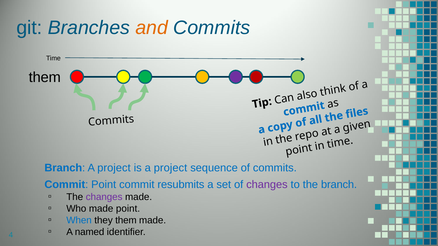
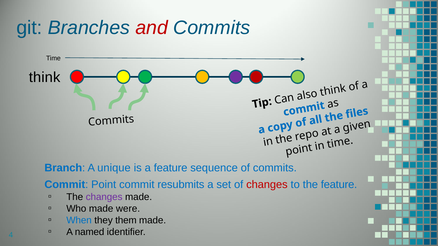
and colour: orange -> red
them at (45, 78): them -> think
Branch A project: project -> unique
is a project: project -> feature
changes at (267, 185) colour: purple -> red
the branch: branch -> feature
made point: point -> were
